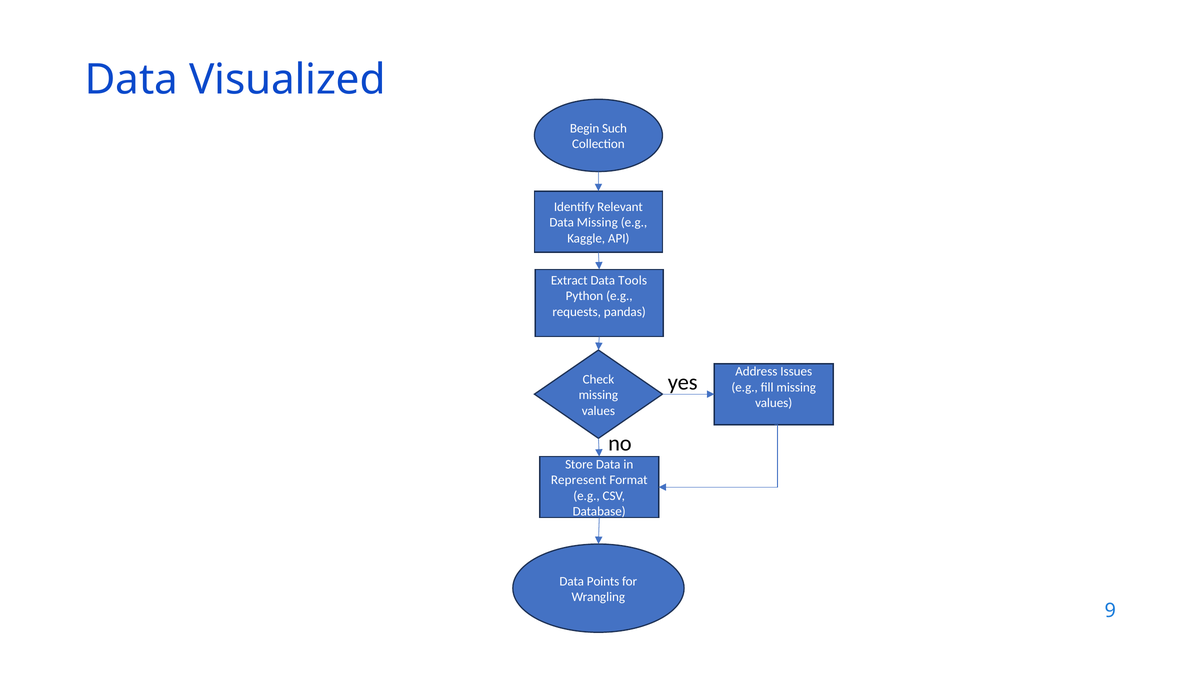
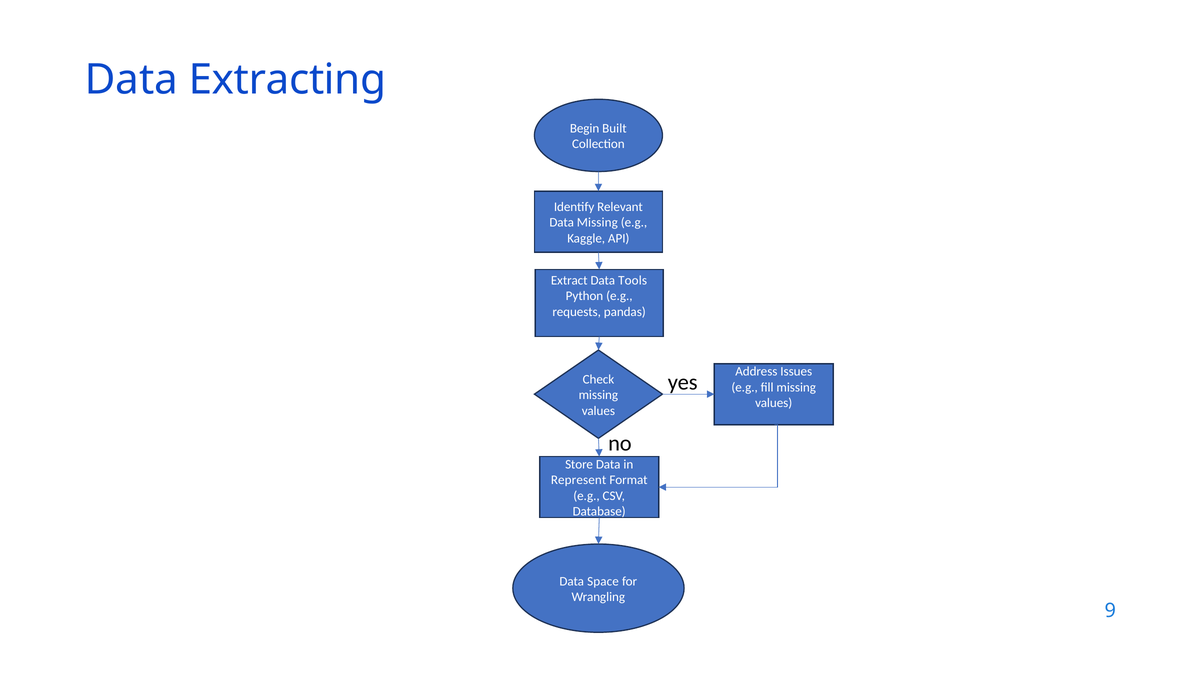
Visualized: Visualized -> Extracting
Such: Such -> Built
Points: Points -> Space
